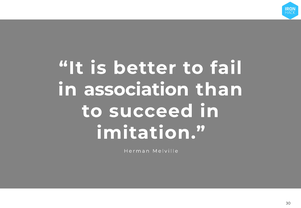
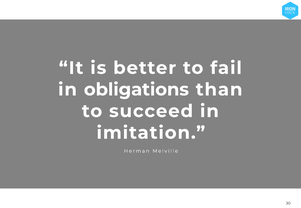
association: association -> obligations
